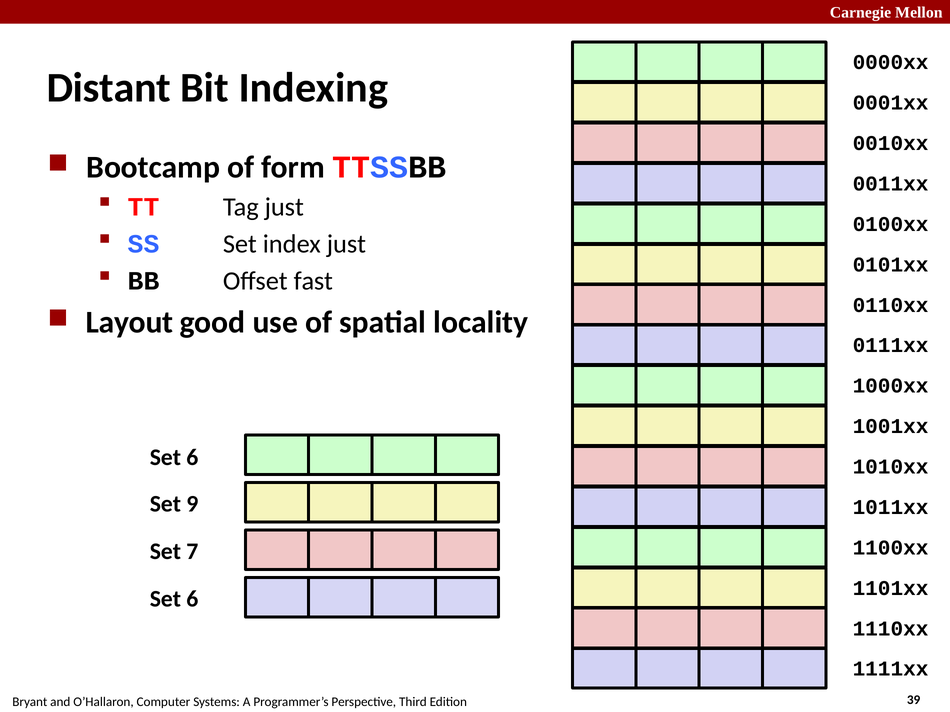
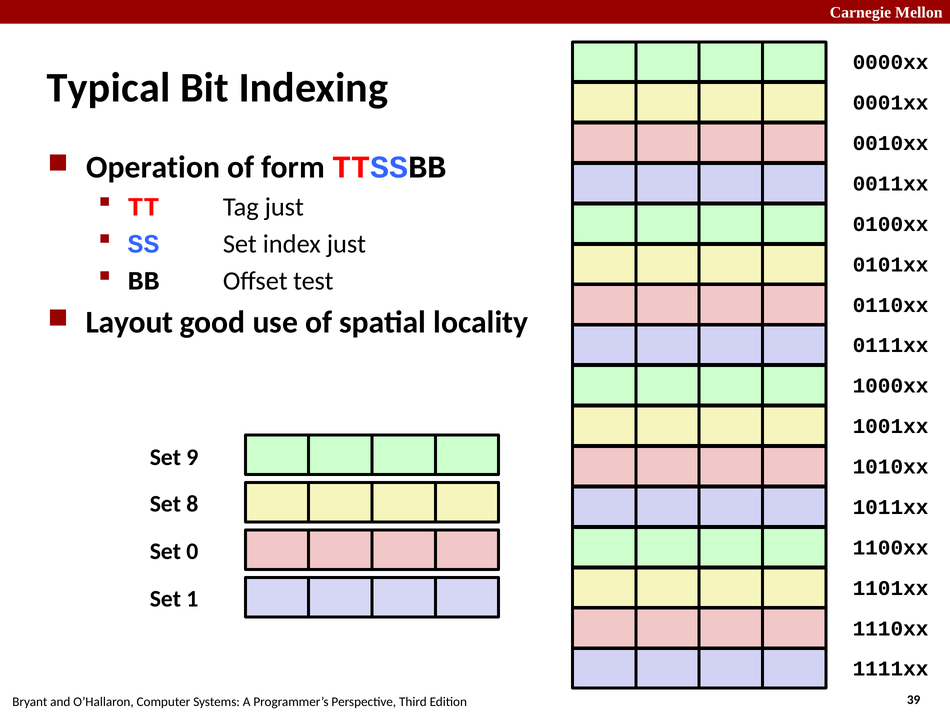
Distant: Distant -> Typical
Bootcamp: Bootcamp -> Operation
fast: fast -> test
6 at (192, 458): 6 -> 9
9: 9 -> 8
7: 7 -> 0
6 at (192, 599): 6 -> 1
